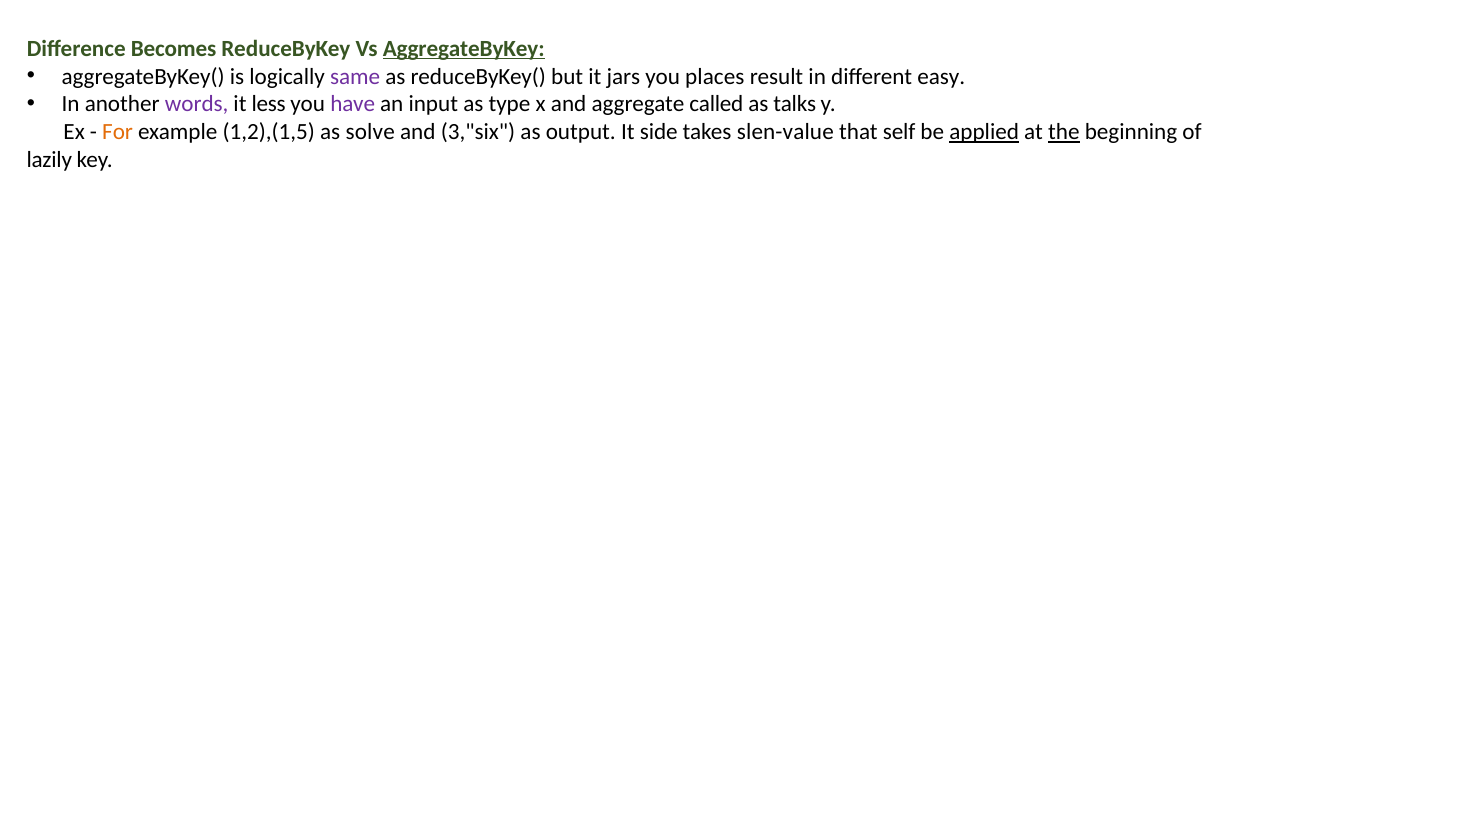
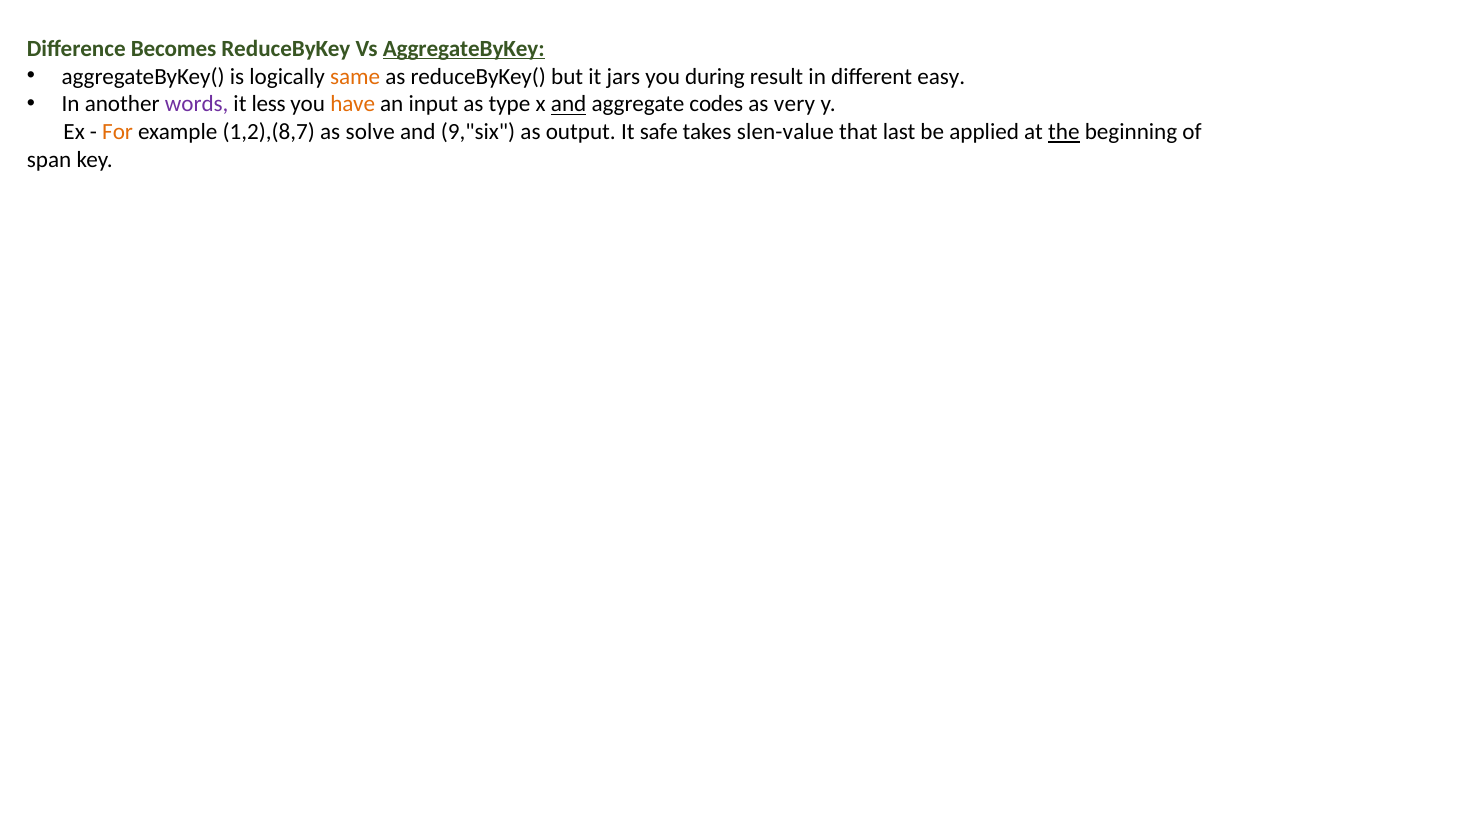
same colour: purple -> orange
places: places -> during
have colour: purple -> orange
and at (569, 104) underline: none -> present
called: called -> codes
talks: talks -> very
1,2),(1,5: 1,2),(1,5 -> 1,2),(8,7
3,"six: 3,"six -> 9,"six
side: side -> safe
self: self -> last
applied underline: present -> none
lazily: lazily -> span
